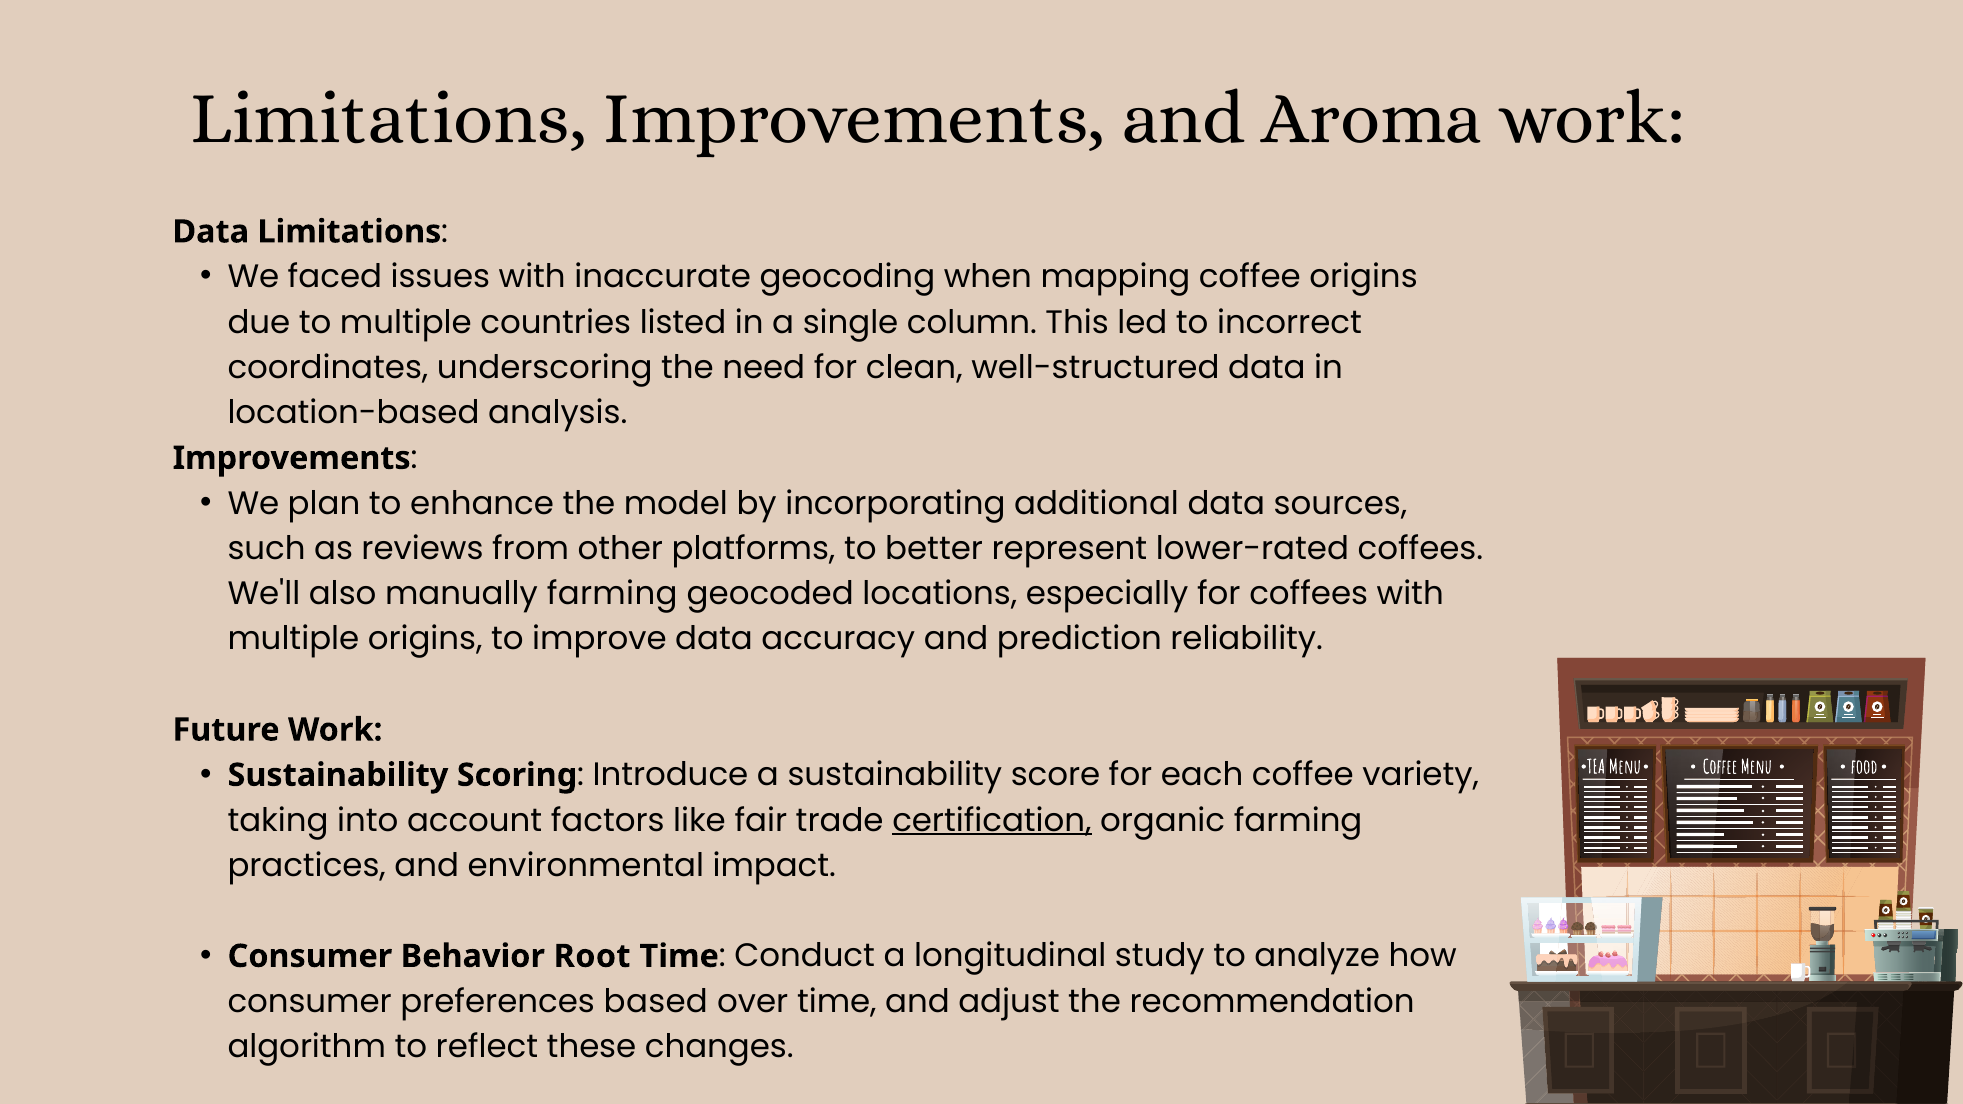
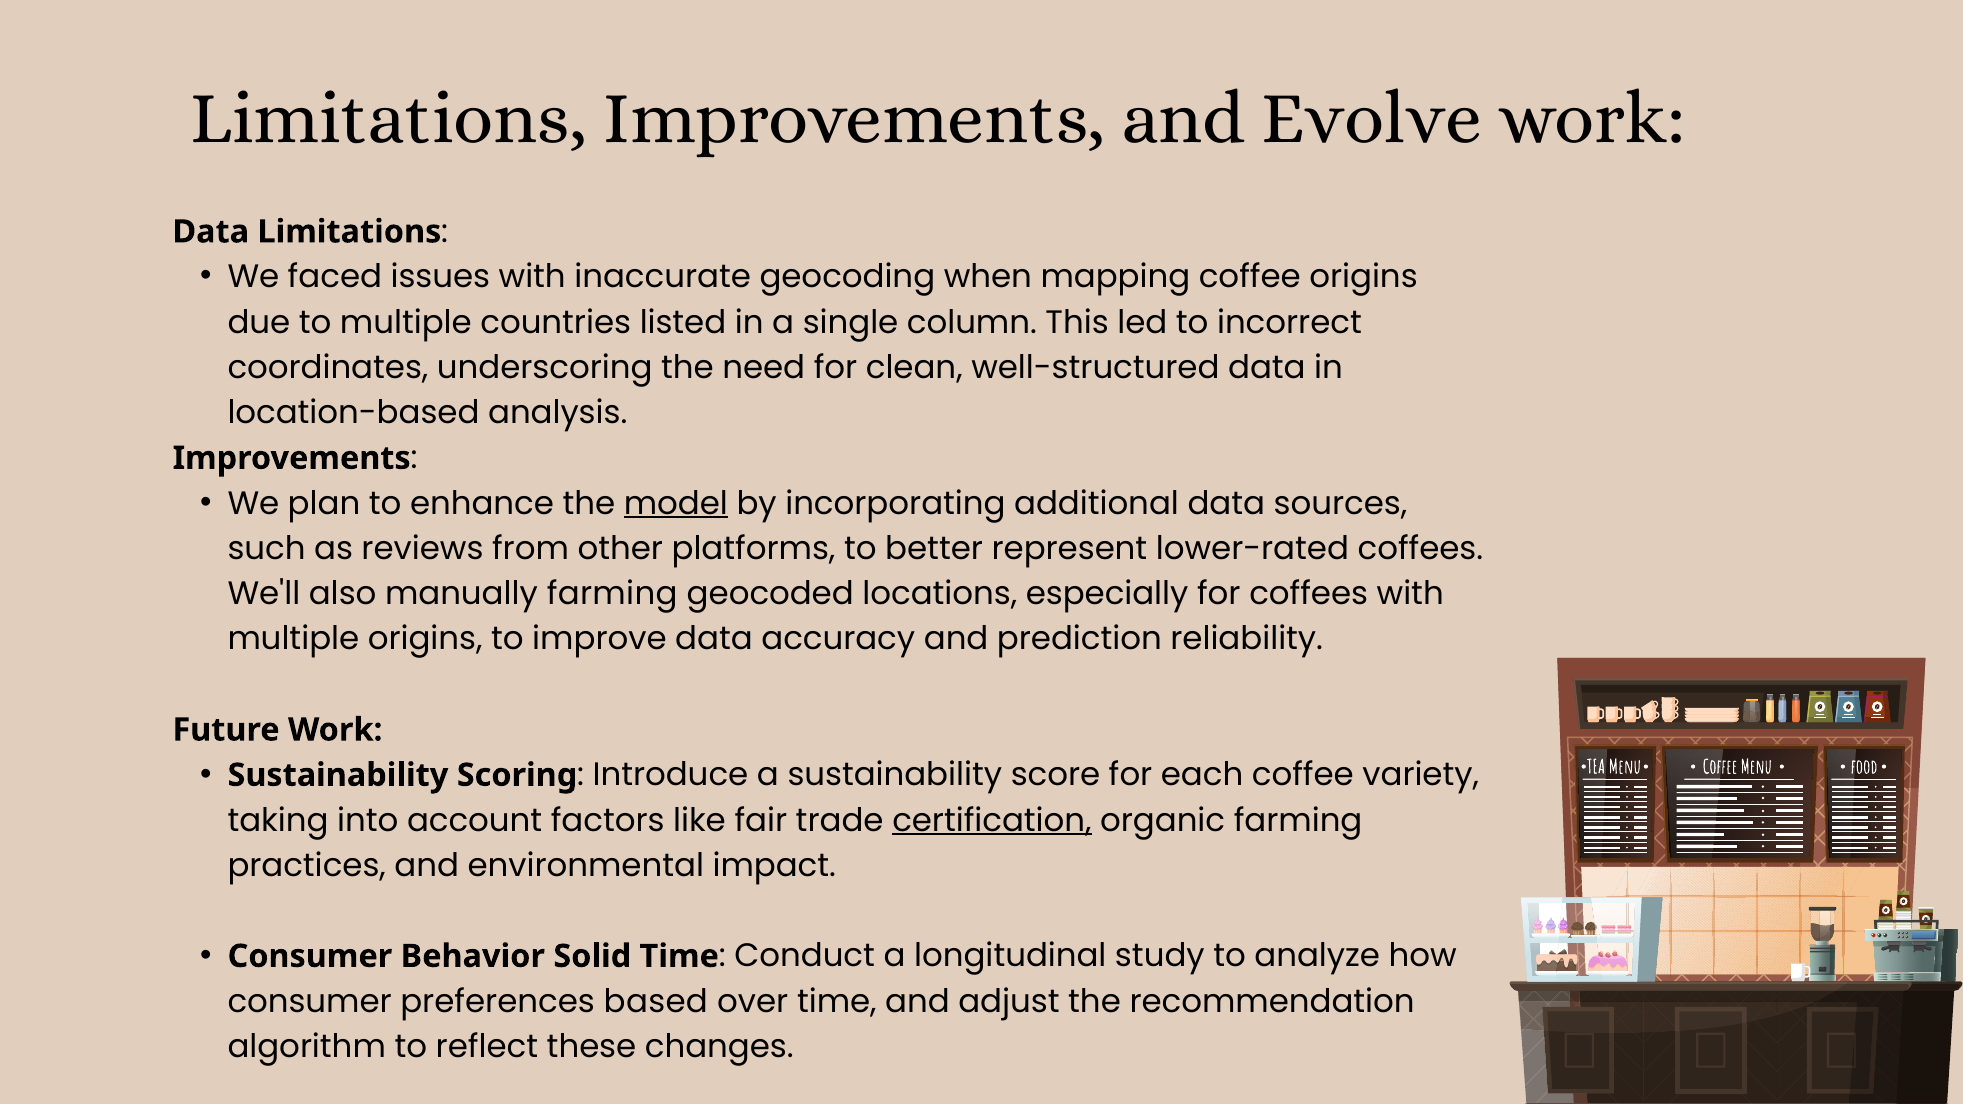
Aroma: Aroma -> Evolve
model underline: none -> present
Root: Root -> Solid
